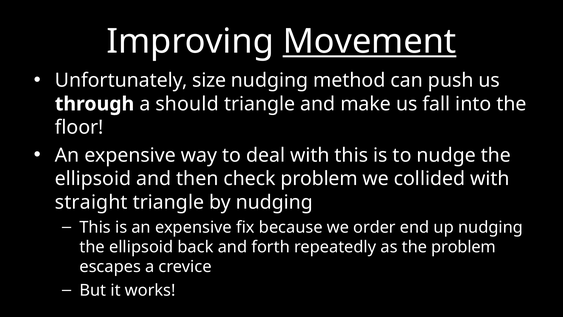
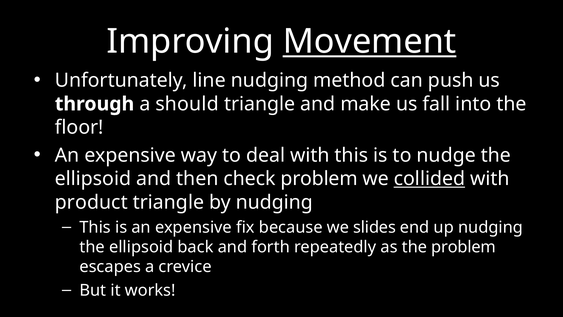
size: size -> line
collided underline: none -> present
straight: straight -> product
order: order -> slides
